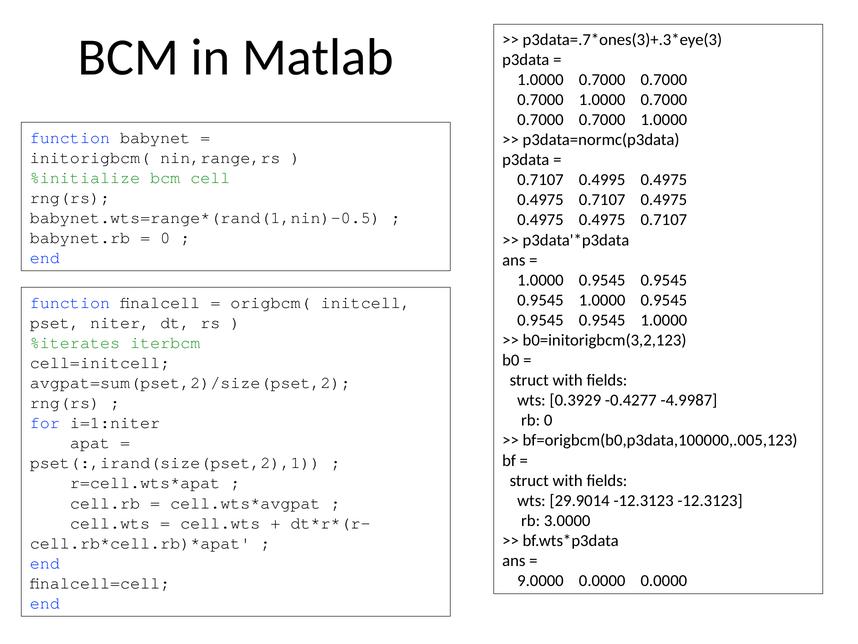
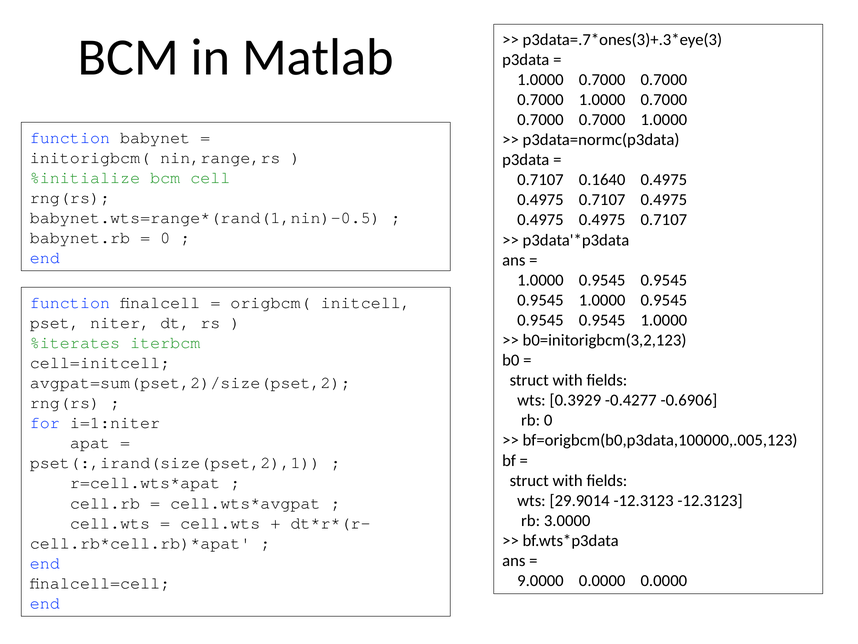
0.4995: 0.4995 -> 0.1640
-4.9987: -4.9987 -> -0.6906
